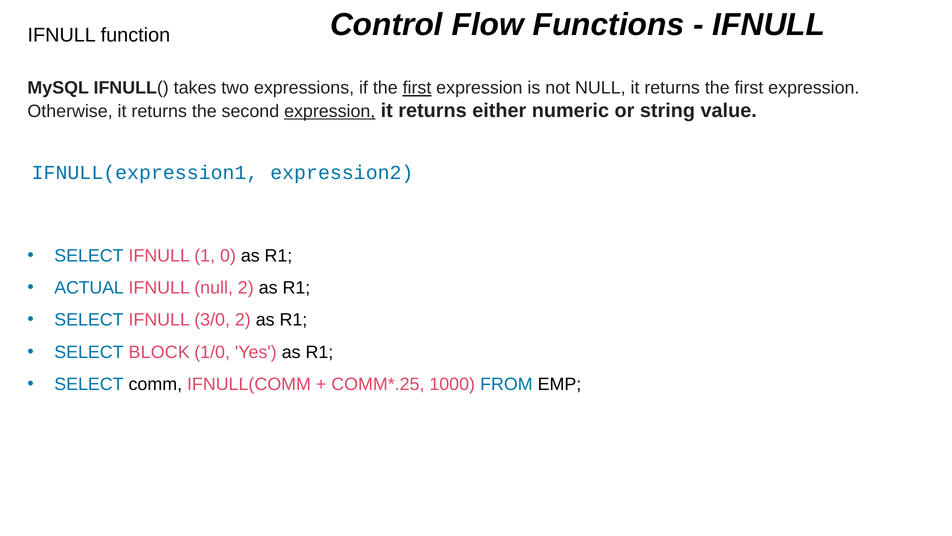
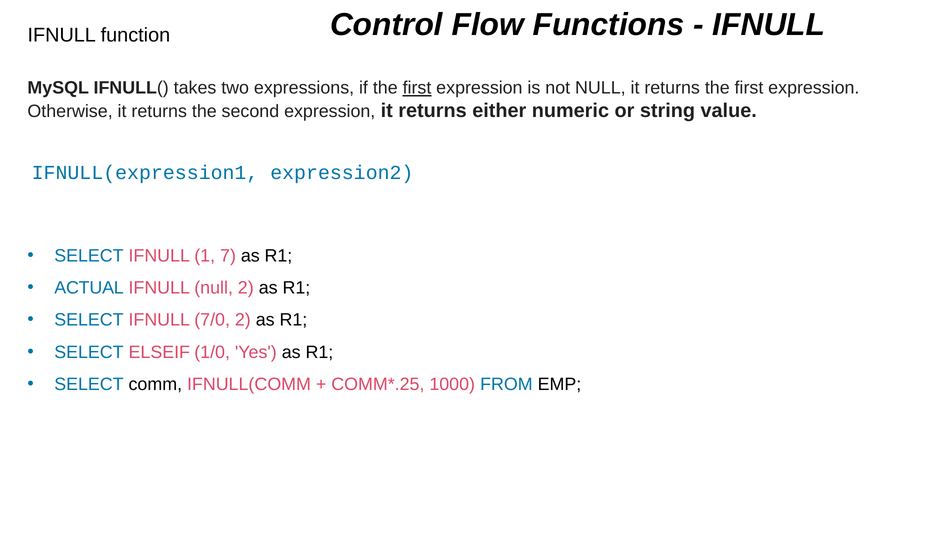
expression at (330, 111) underline: present -> none
0: 0 -> 7
3/0: 3/0 -> 7/0
BLOCK: BLOCK -> ELSEIF
